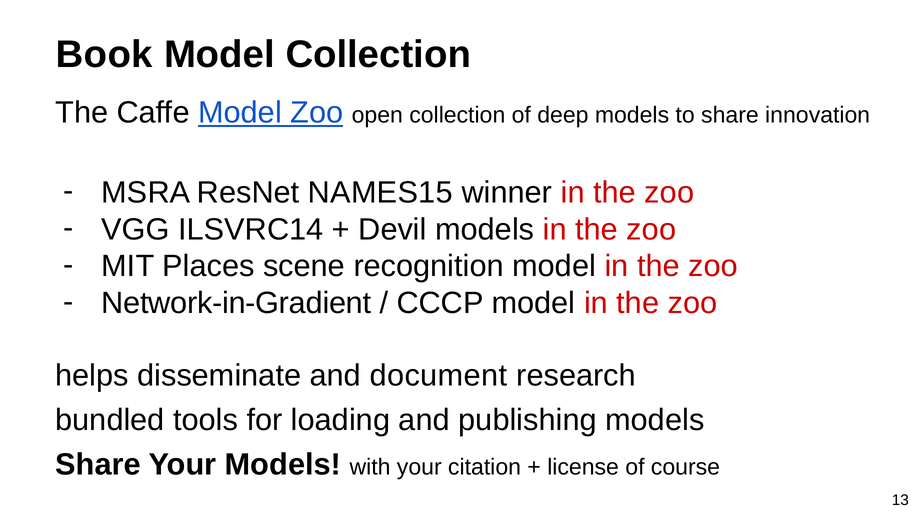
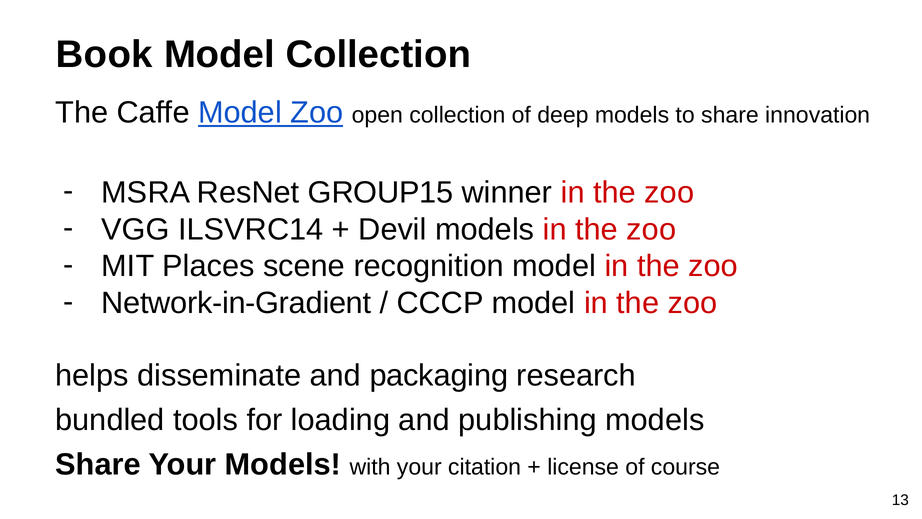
NAMES15: NAMES15 -> GROUP15
document: document -> packaging
